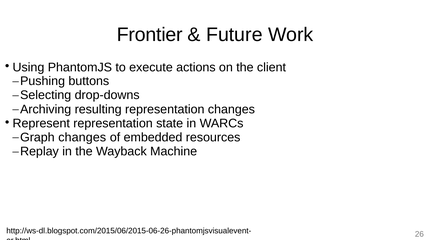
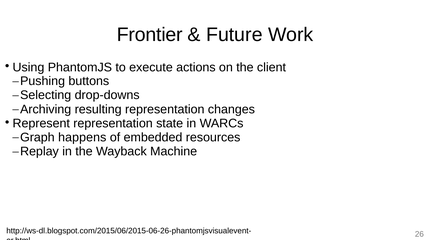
Graph changes: changes -> happens
